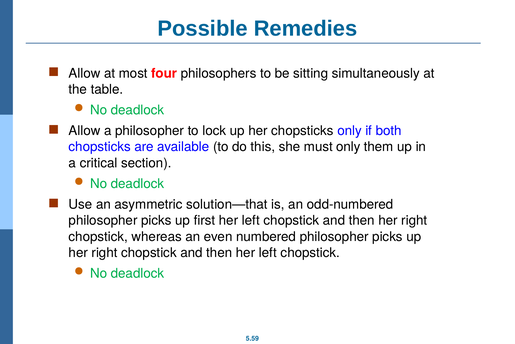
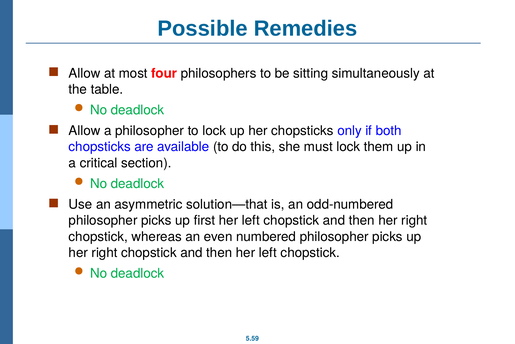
must only: only -> lock
